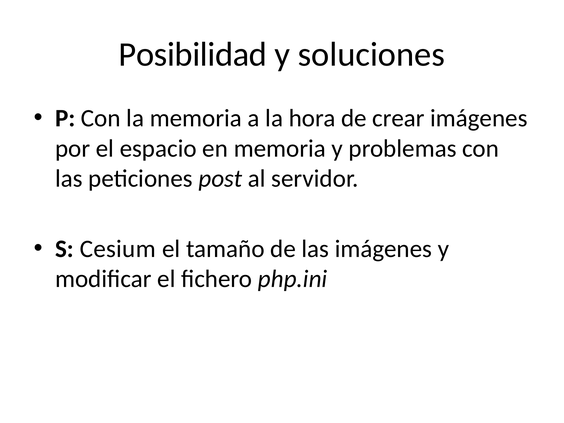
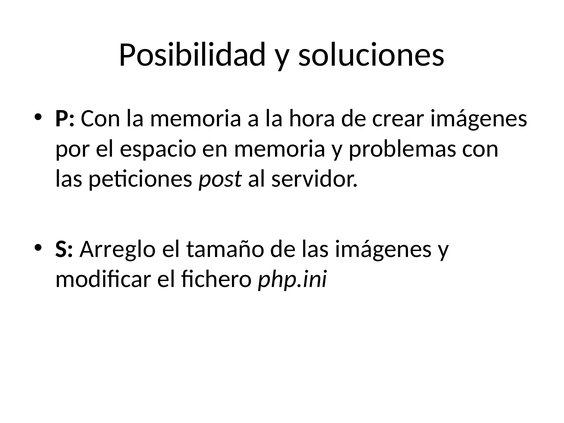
Cesium: Cesium -> Arreglo
